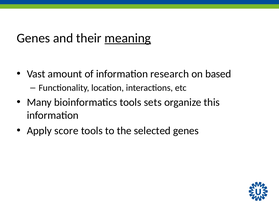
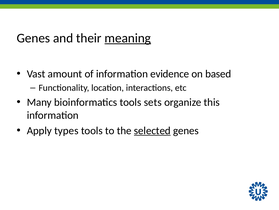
research: research -> evidence
score: score -> types
selected underline: none -> present
